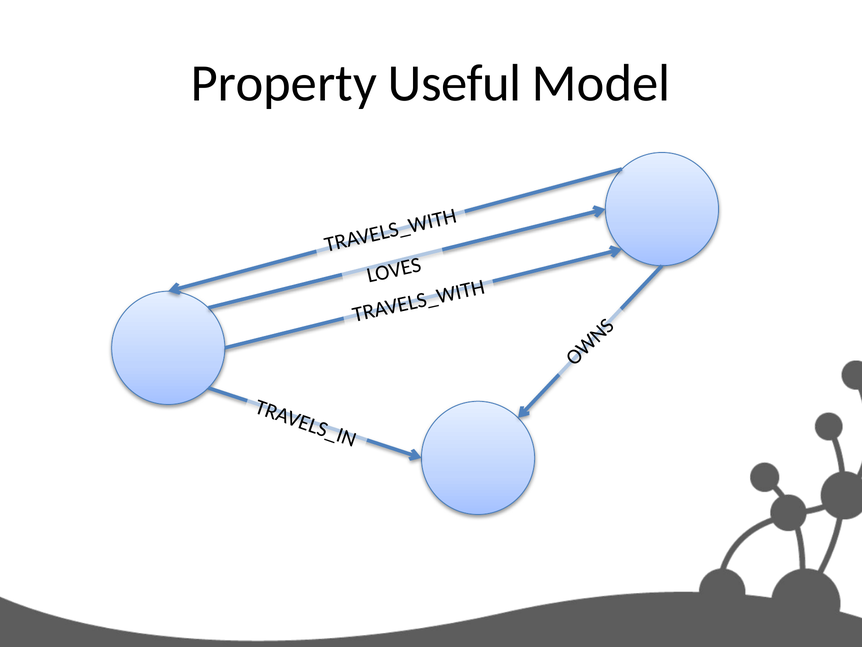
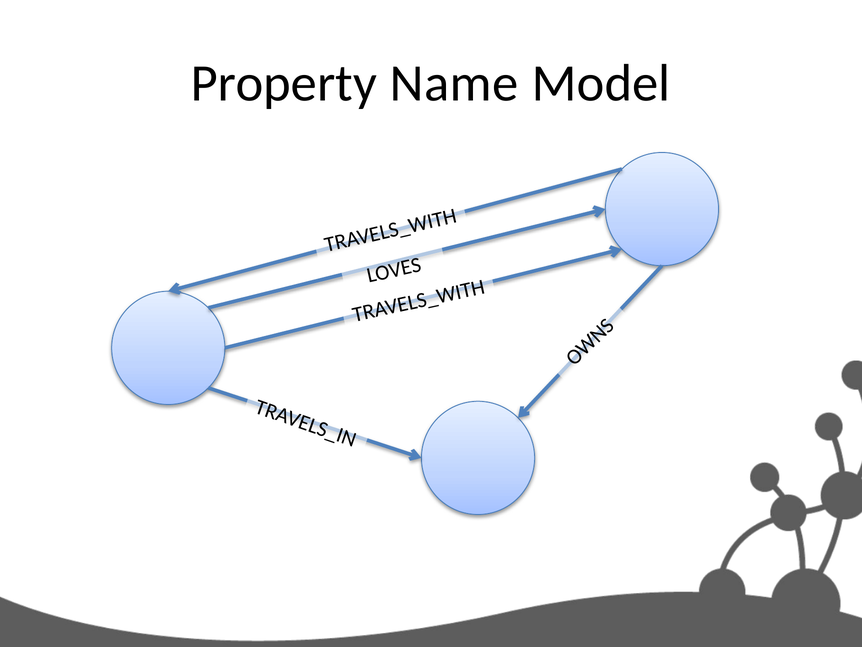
Useful: Useful -> Name
